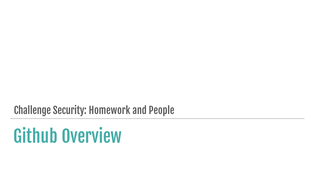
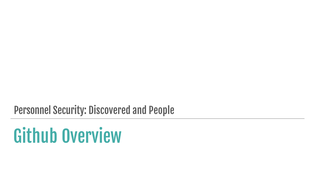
Challenge: Challenge -> Personnel
Homework: Homework -> Discovered
